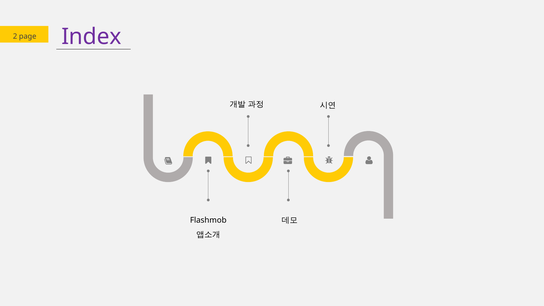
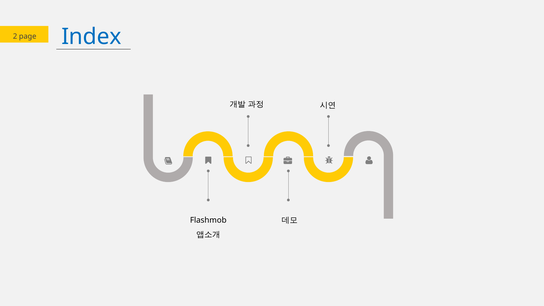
Index colour: purple -> blue
